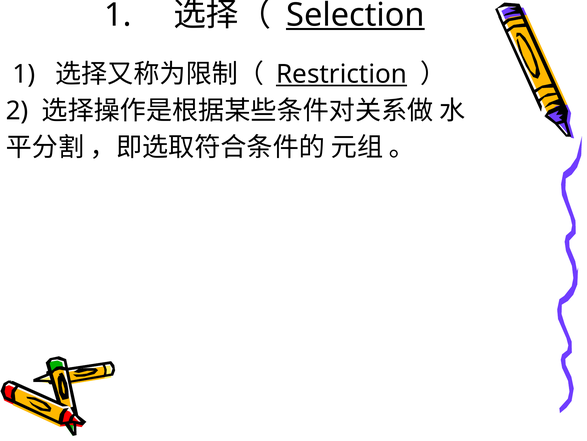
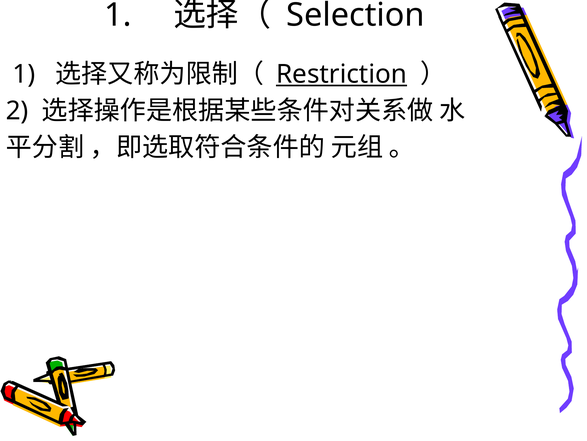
Selection underline: present -> none
